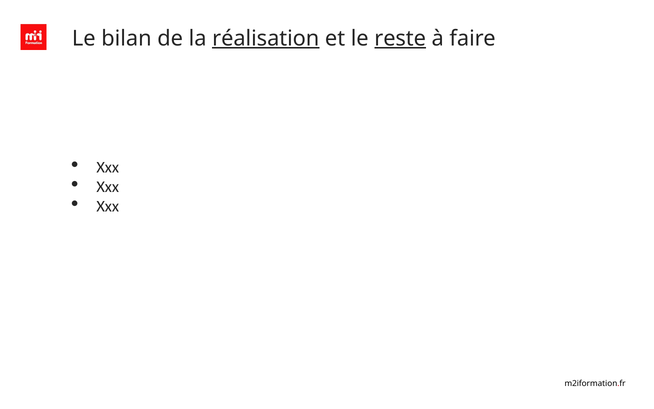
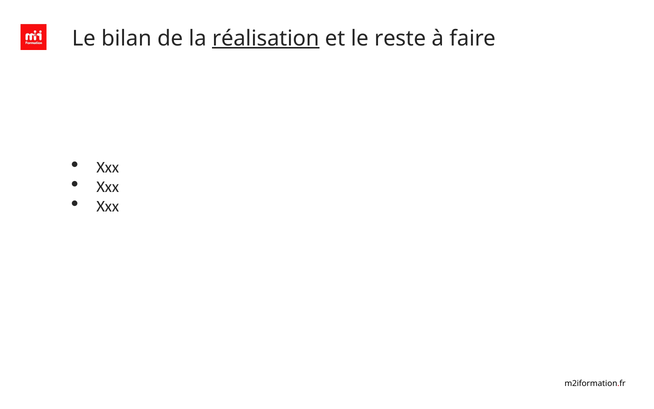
reste underline: present -> none
